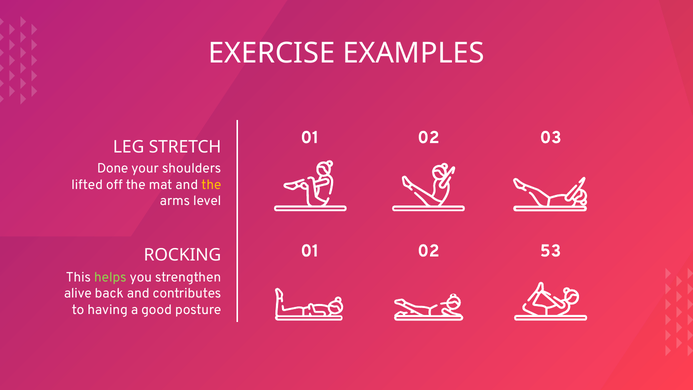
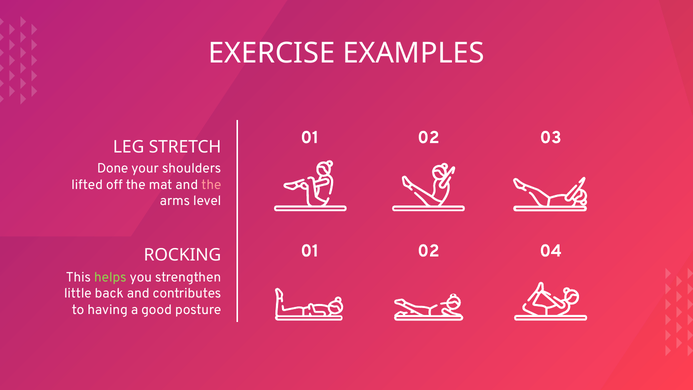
the at (211, 185) colour: yellow -> pink
53: 53 -> 04
alive: alive -> little
